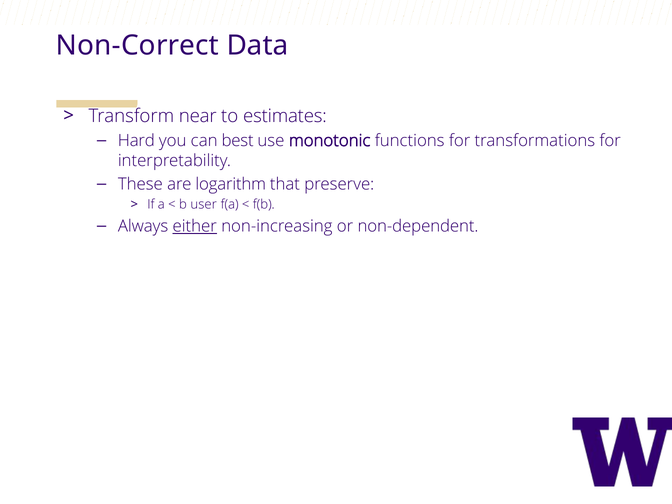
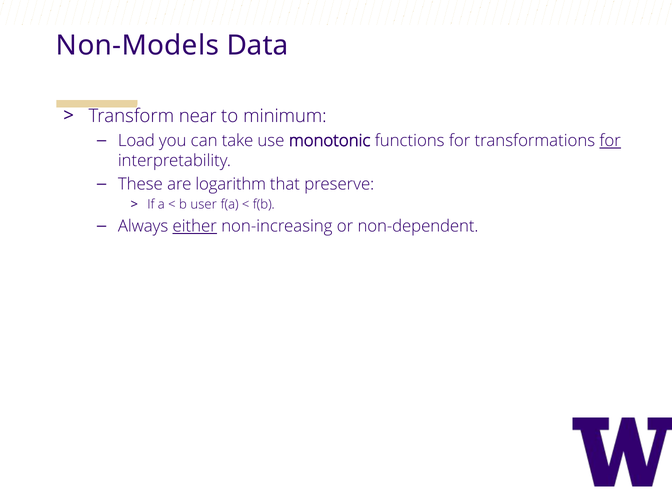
Non-Correct: Non-Correct -> Non-Models
estimates: estimates -> minimum
Hard: Hard -> Load
best: best -> take
for at (610, 141) underline: none -> present
